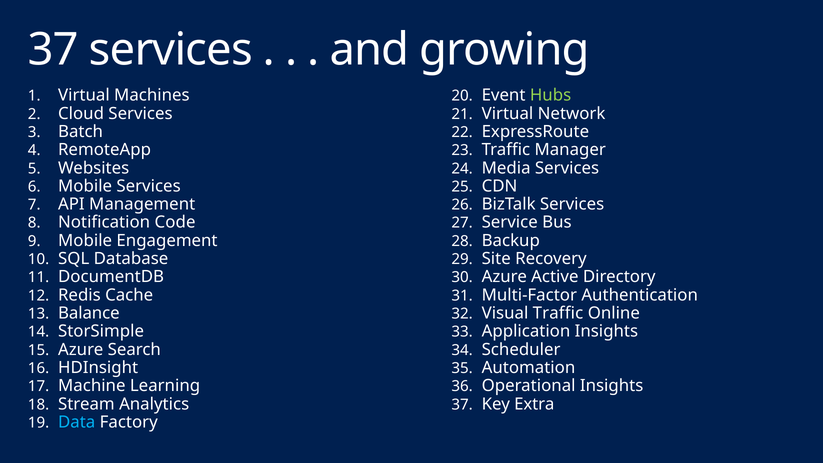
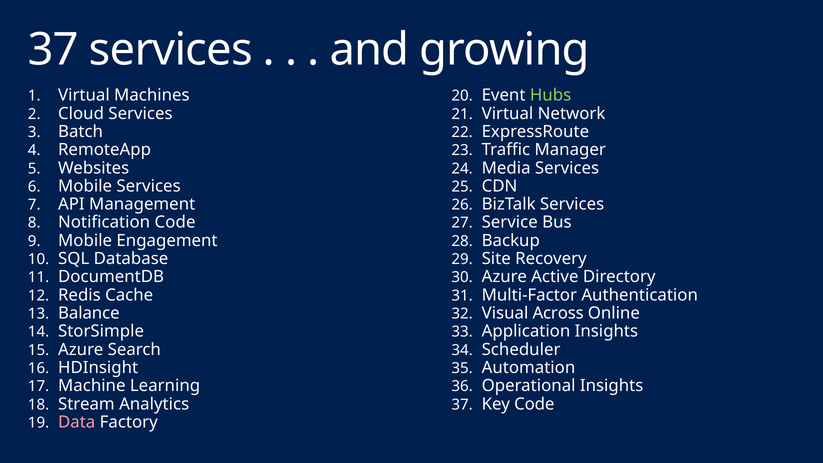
Visual Traffic: Traffic -> Across
Key Extra: Extra -> Code
Data colour: light blue -> pink
